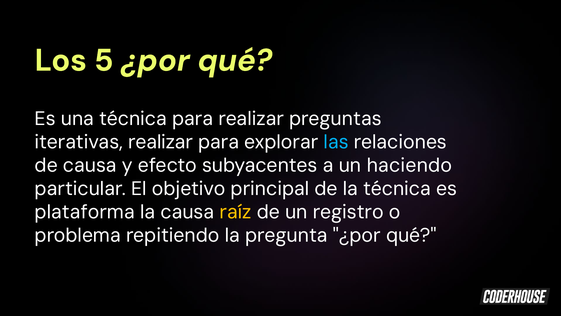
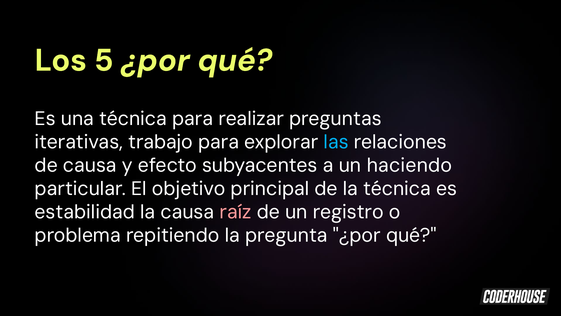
iterativas realizar: realizar -> trabajo
plataforma: plataforma -> estabilidad
raíz colour: yellow -> pink
